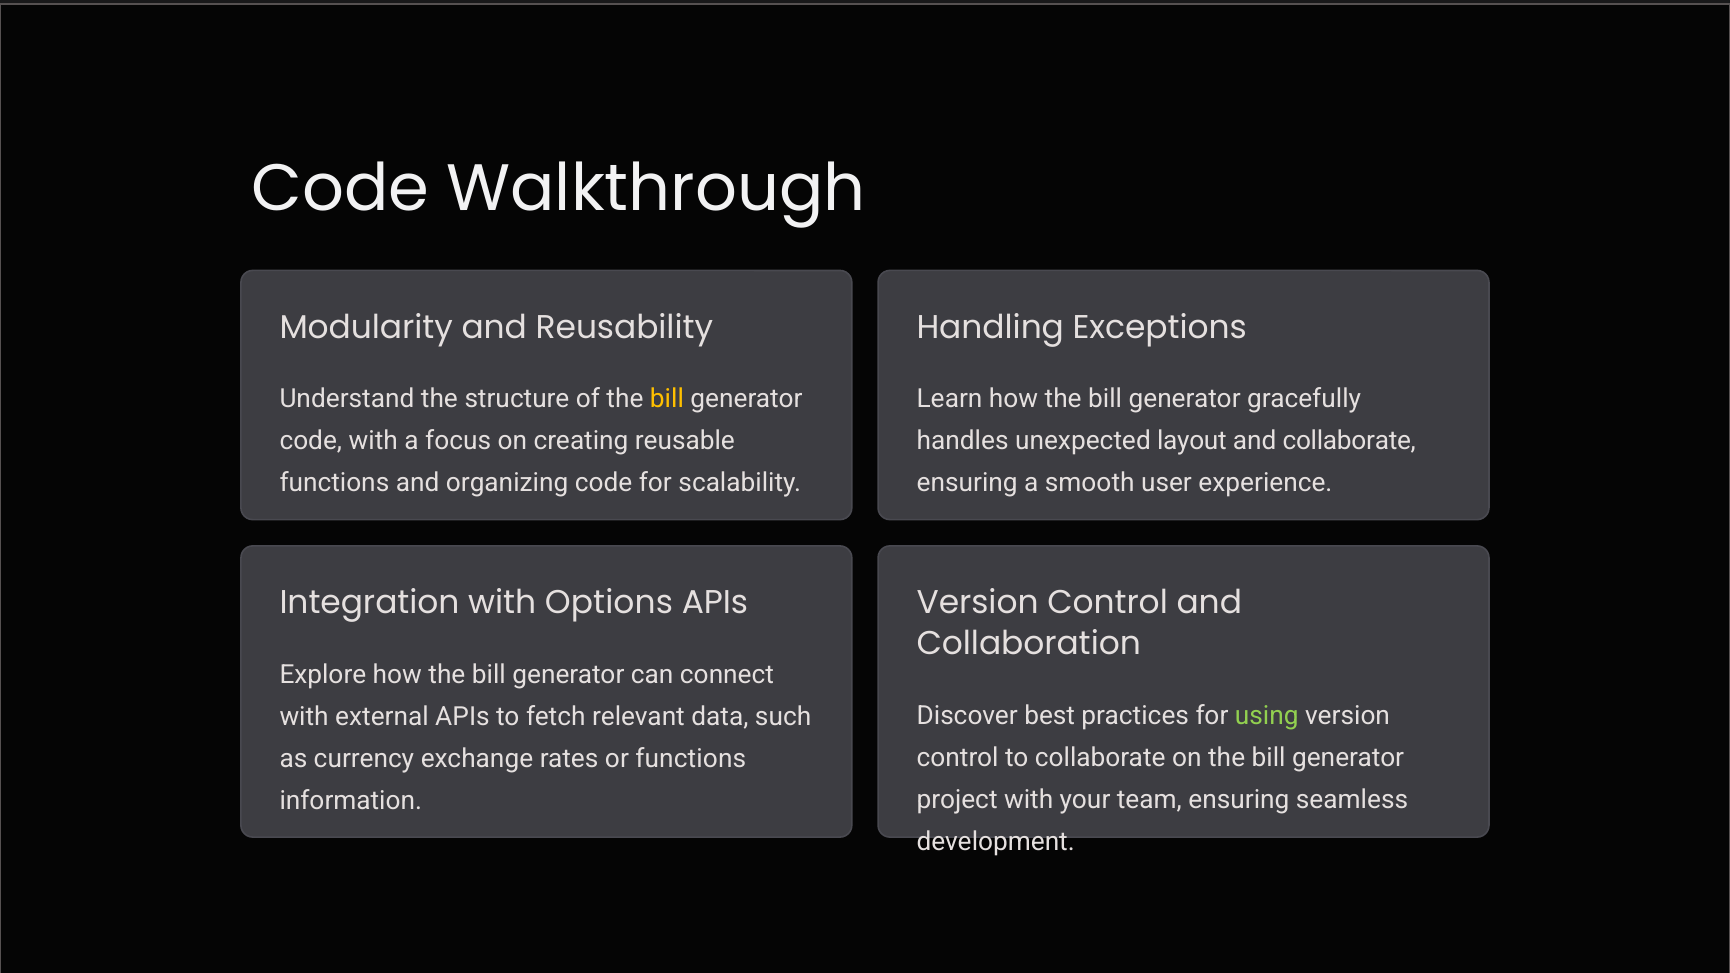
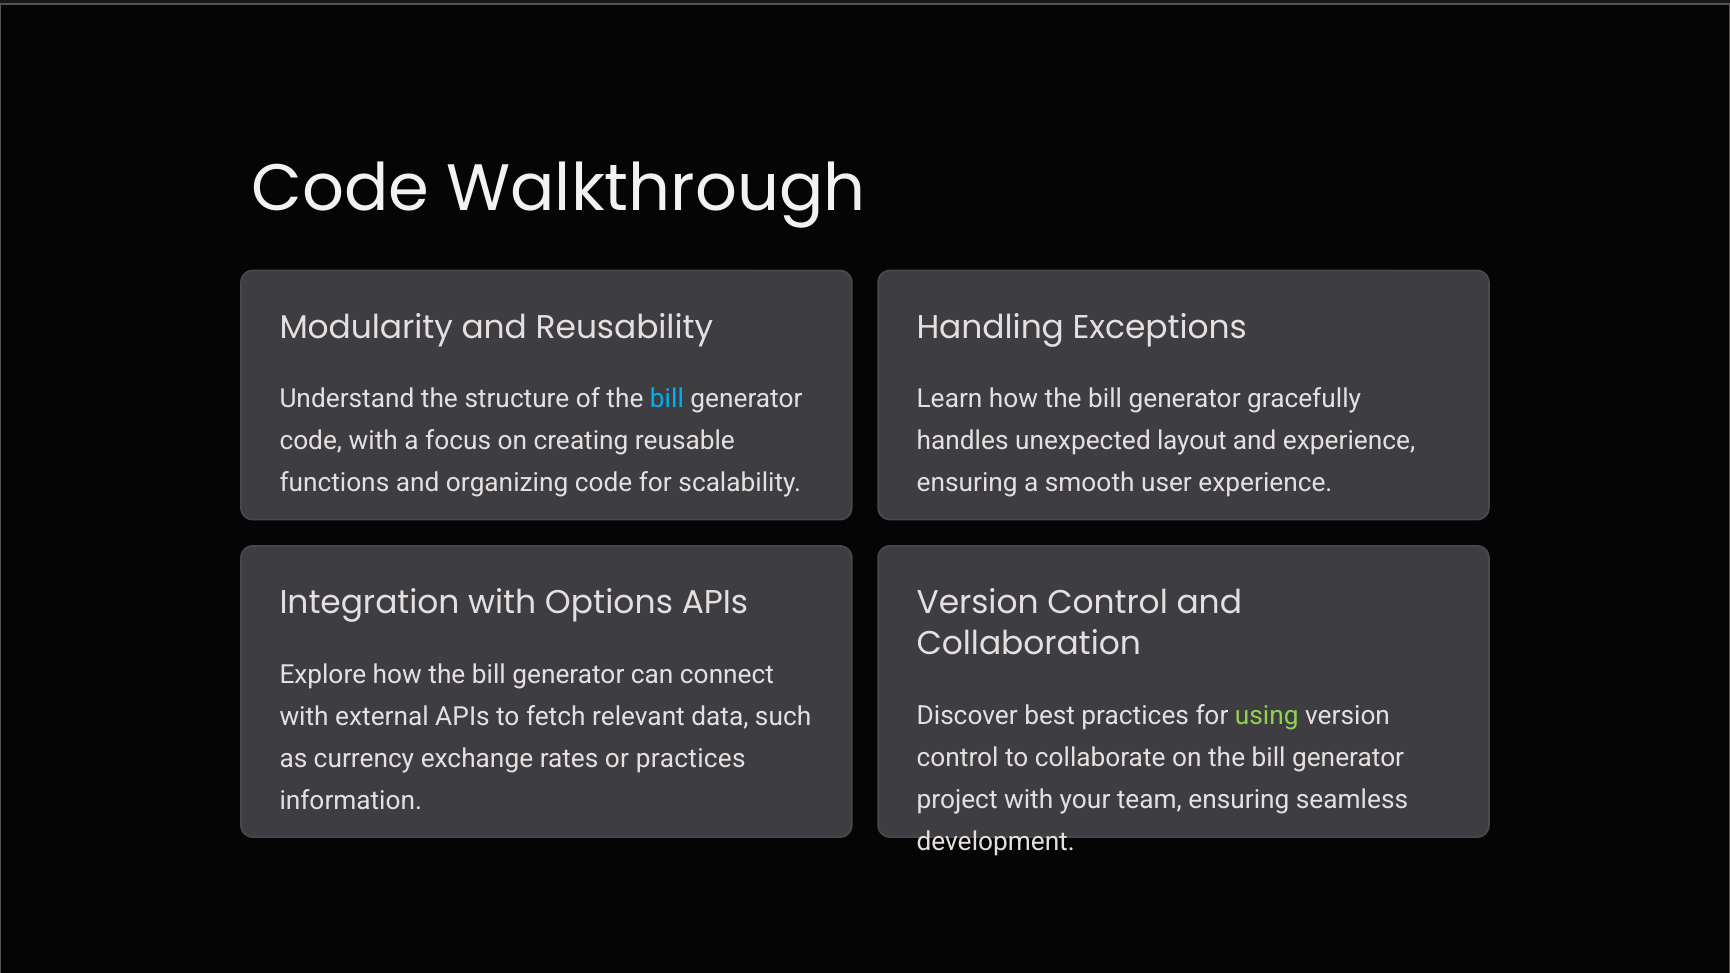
bill at (667, 399) colour: yellow -> light blue
and collaborate: collaborate -> experience
or functions: functions -> practices
